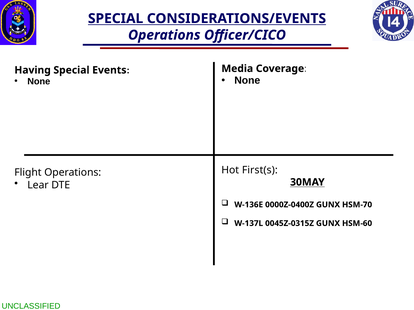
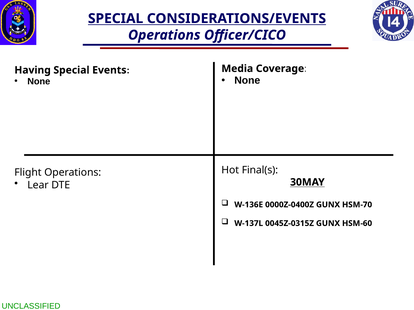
First(s: First(s -> Final(s
